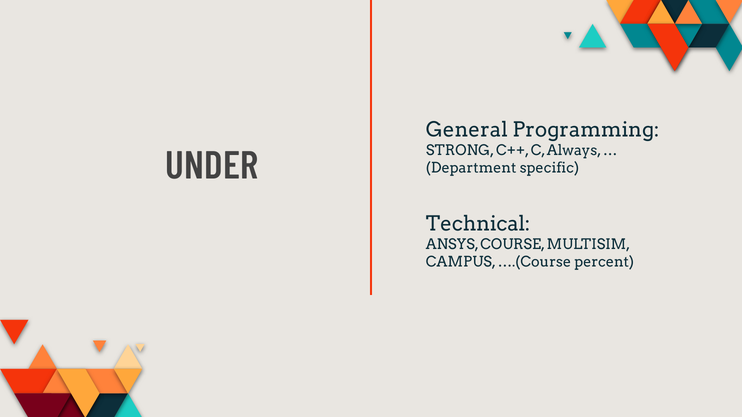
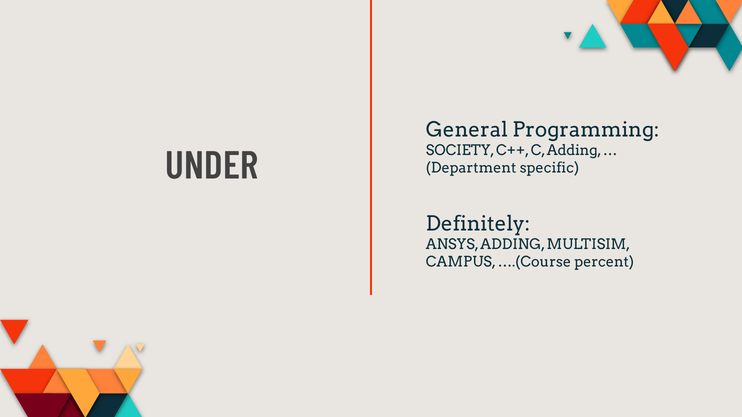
STRONG: STRONG -> SOCIETY
C Always: Always -> Adding
Technical: Technical -> Definitely
ANSYS COURSE: COURSE -> ADDING
